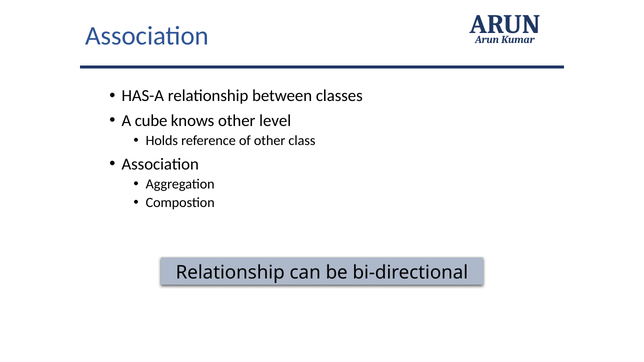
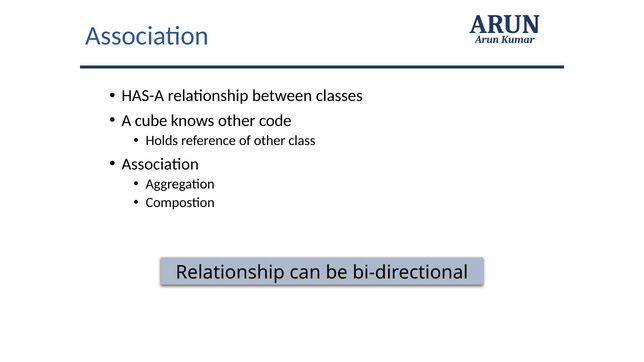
level: level -> code
